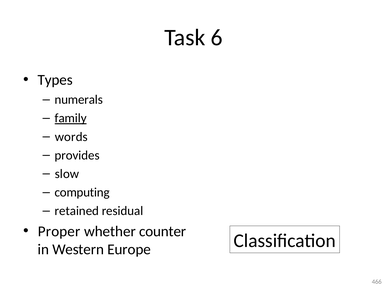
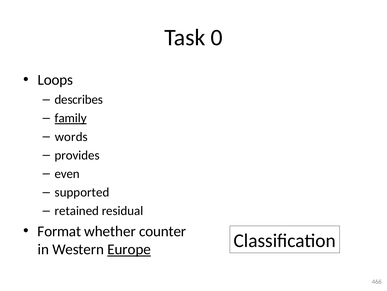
6: 6 -> 0
Types: Types -> Loops
numerals: numerals -> describes
slow: slow -> even
computing: computing -> supported
Proper: Proper -> Format
Europe underline: none -> present
